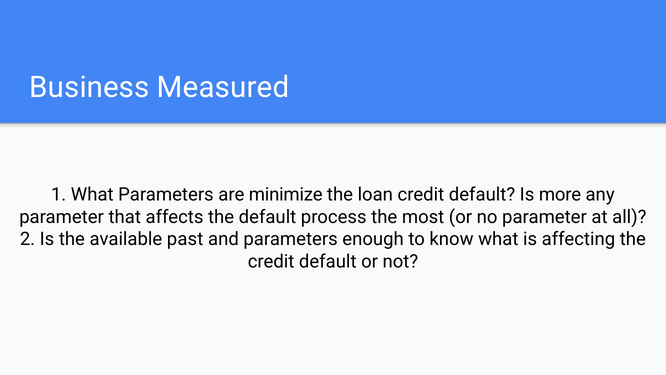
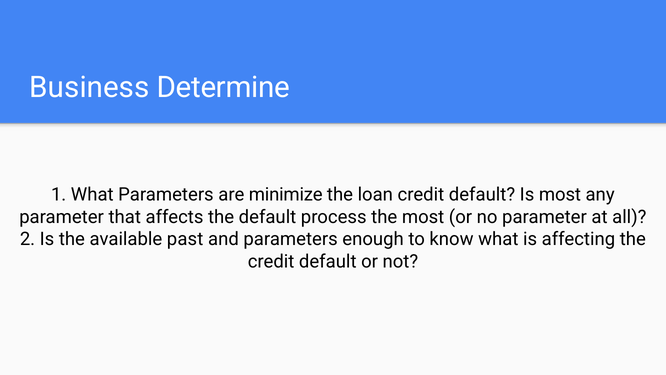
Measured: Measured -> Determine
Is more: more -> most
